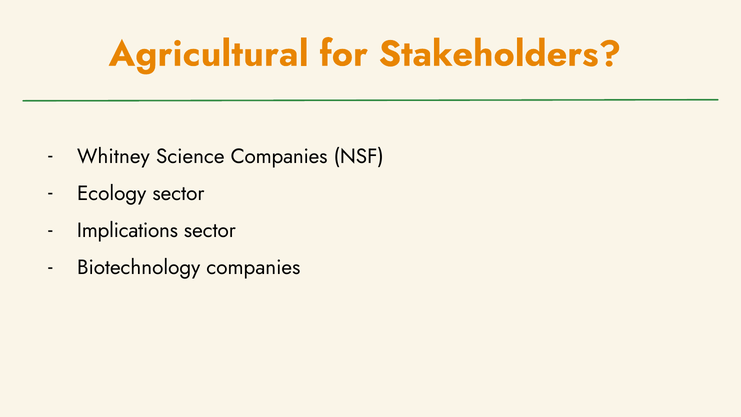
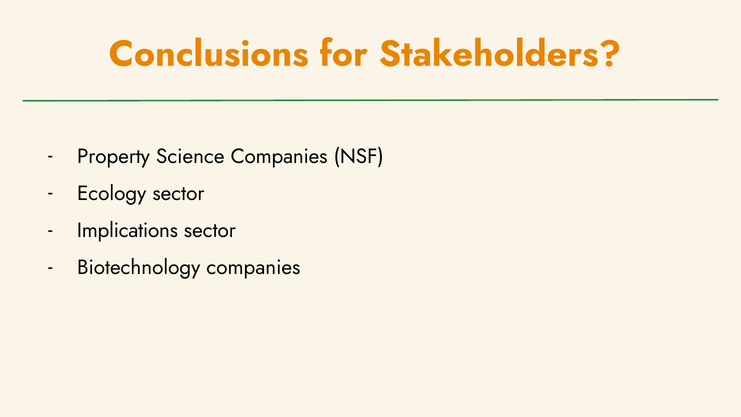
Agricultural: Agricultural -> Conclusions
Whitney: Whitney -> Property
